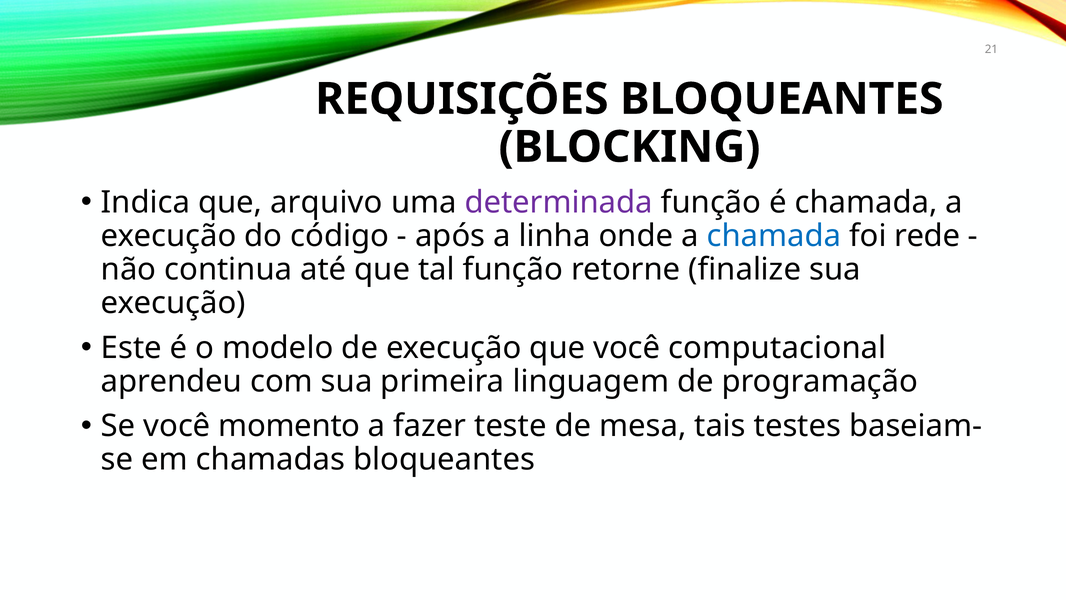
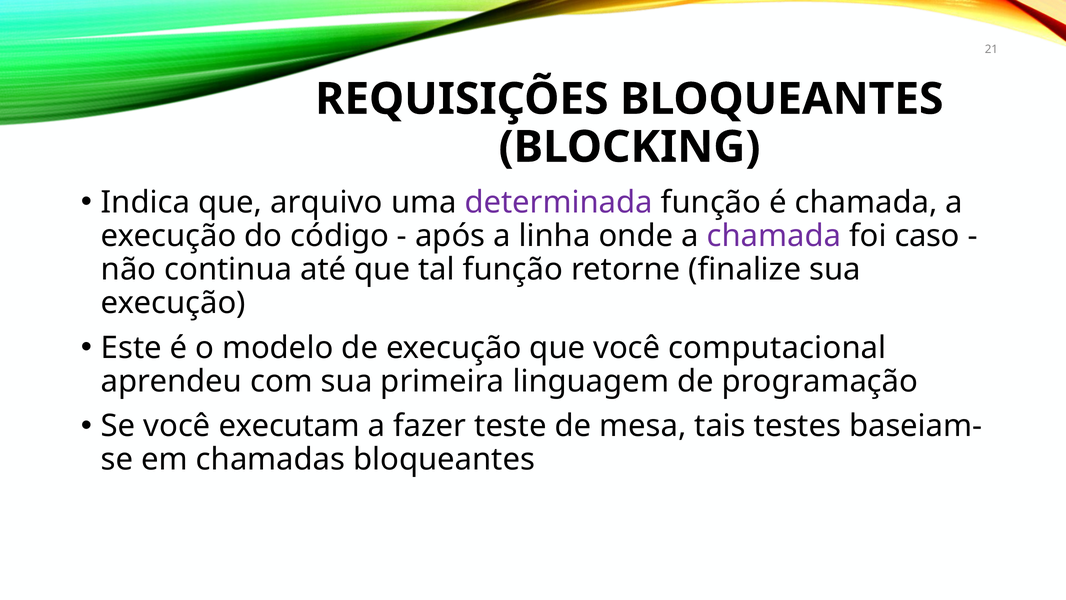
chamada at (774, 236) colour: blue -> purple
rede: rede -> caso
momento: momento -> executam
